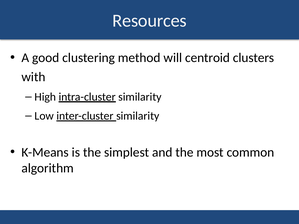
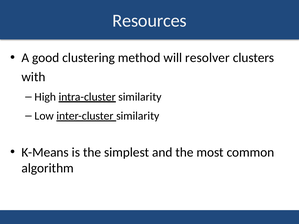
centroid: centroid -> resolver
